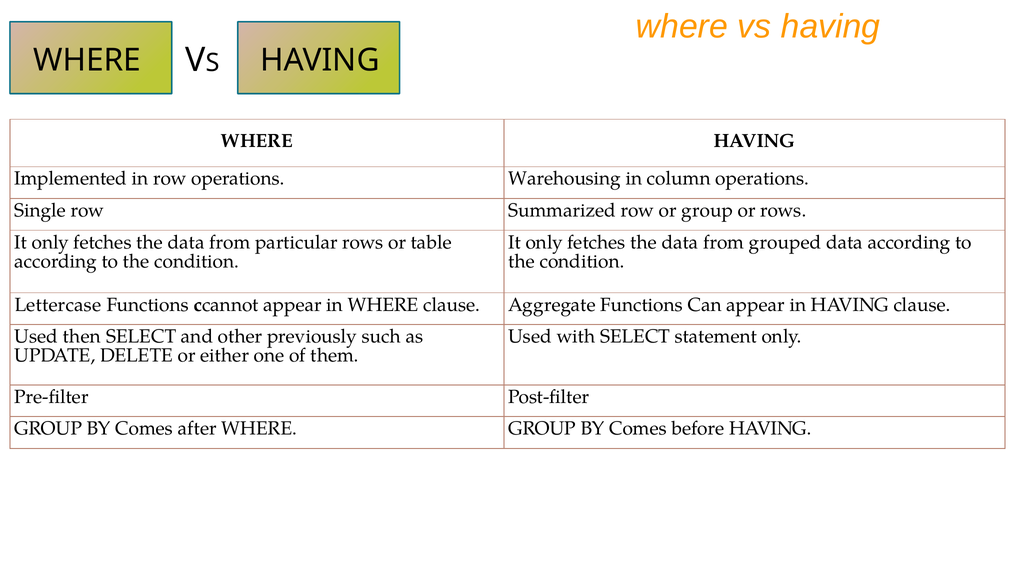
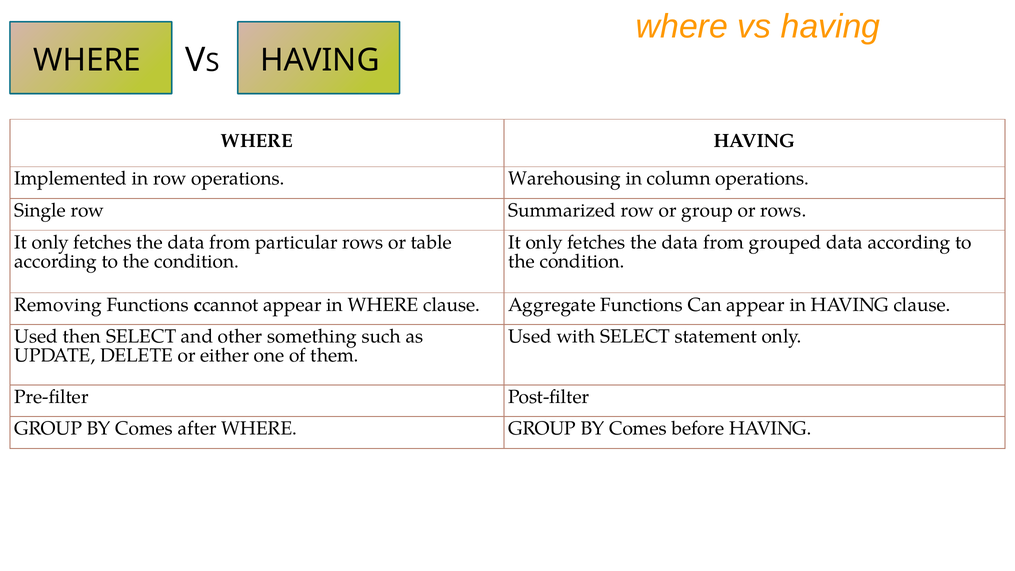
Lettercase: Lettercase -> Removing
previously: previously -> something
